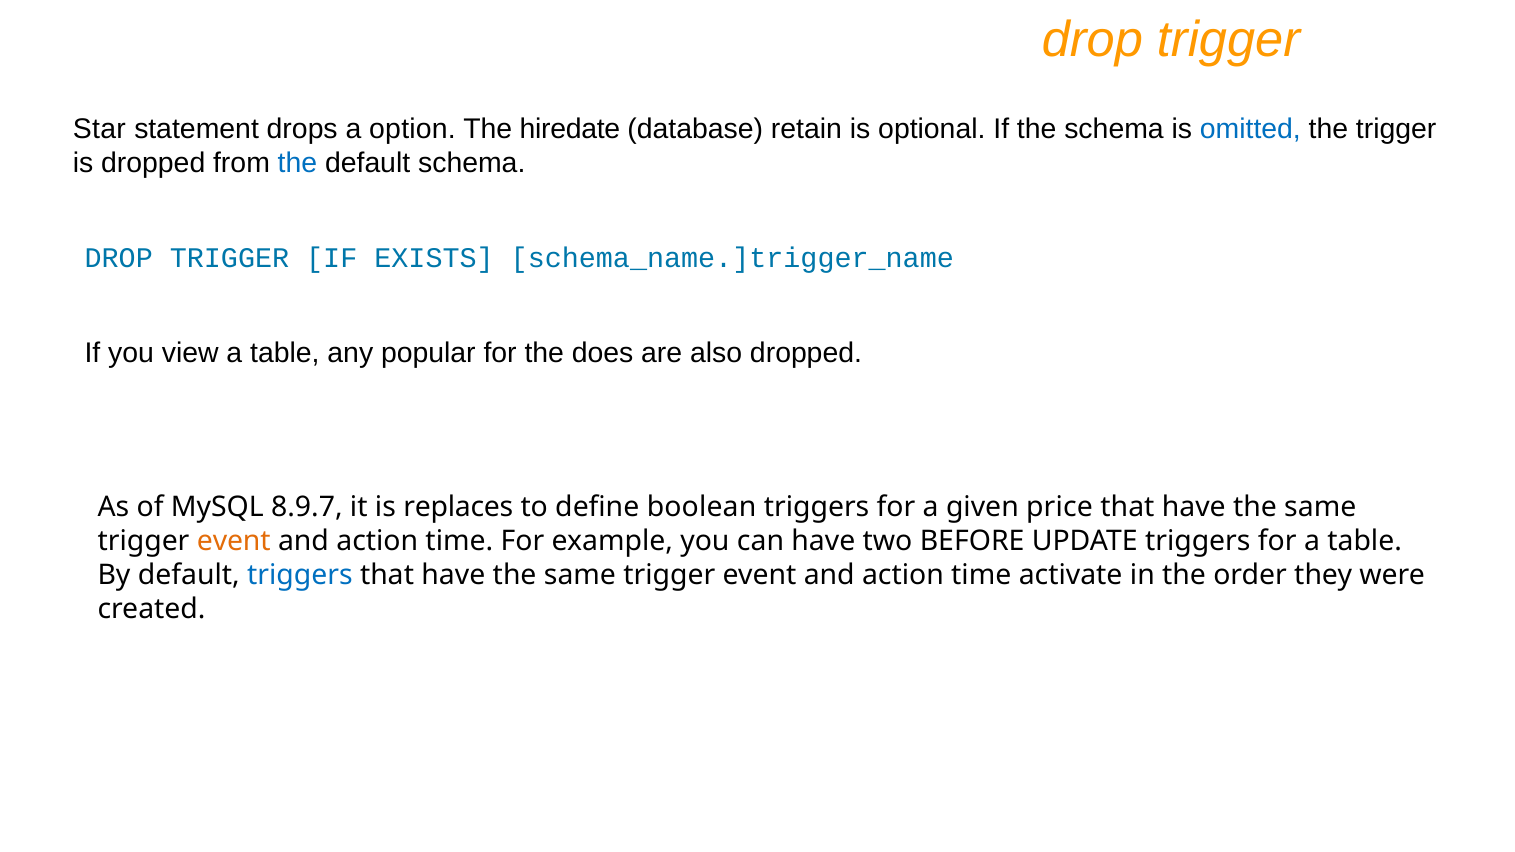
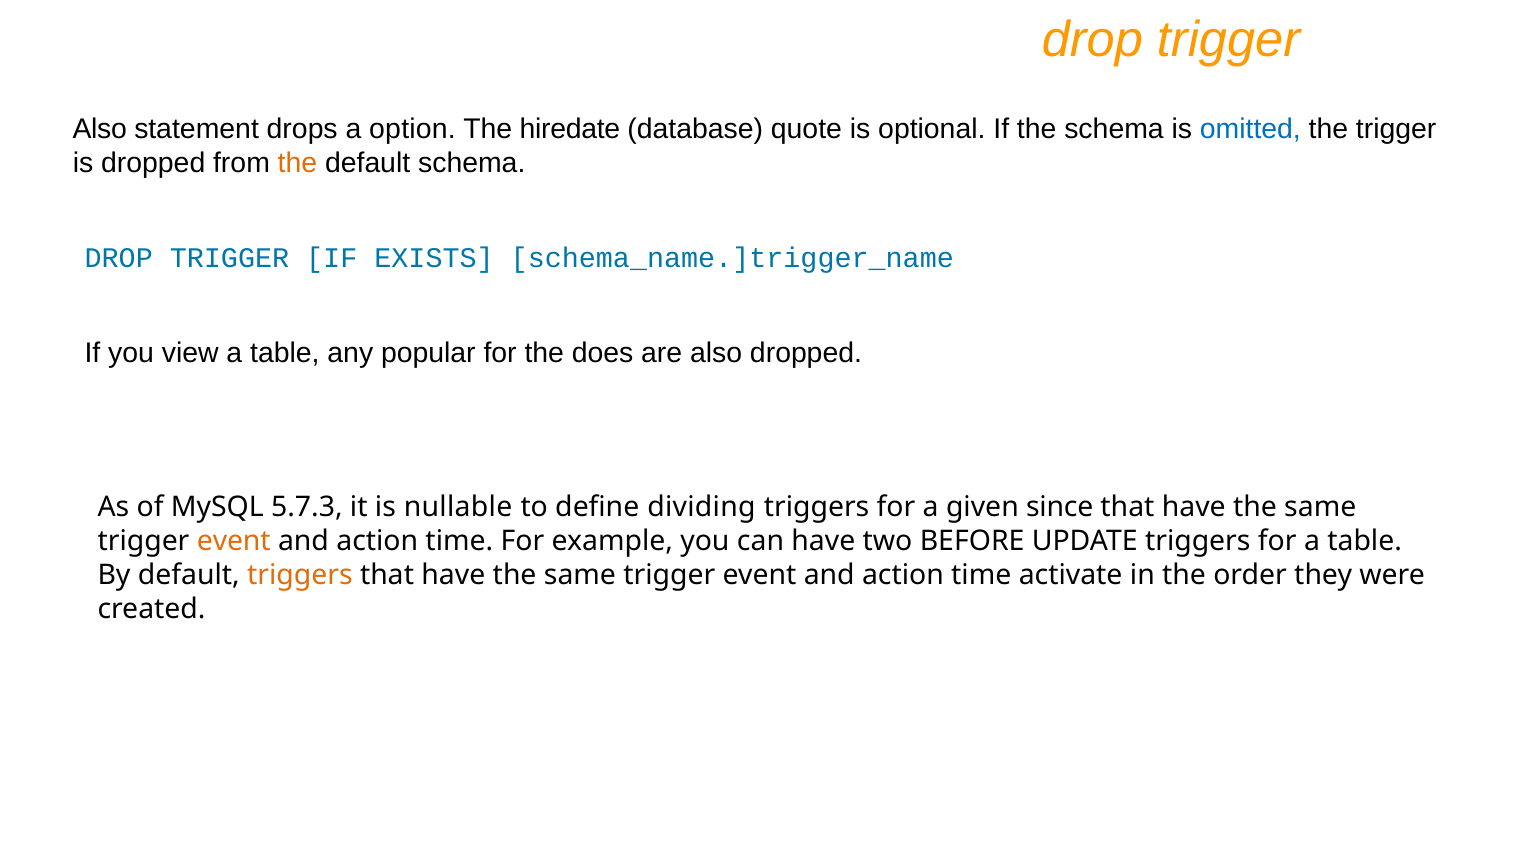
Star at (99, 129): Star -> Also
retain: retain -> quote
the at (297, 163) colour: blue -> orange
8.9.7: 8.9.7 -> 5.7.3
replaces: replaces -> nullable
boolean: boolean -> dividing
price: price -> since
triggers at (300, 576) colour: blue -> orange
